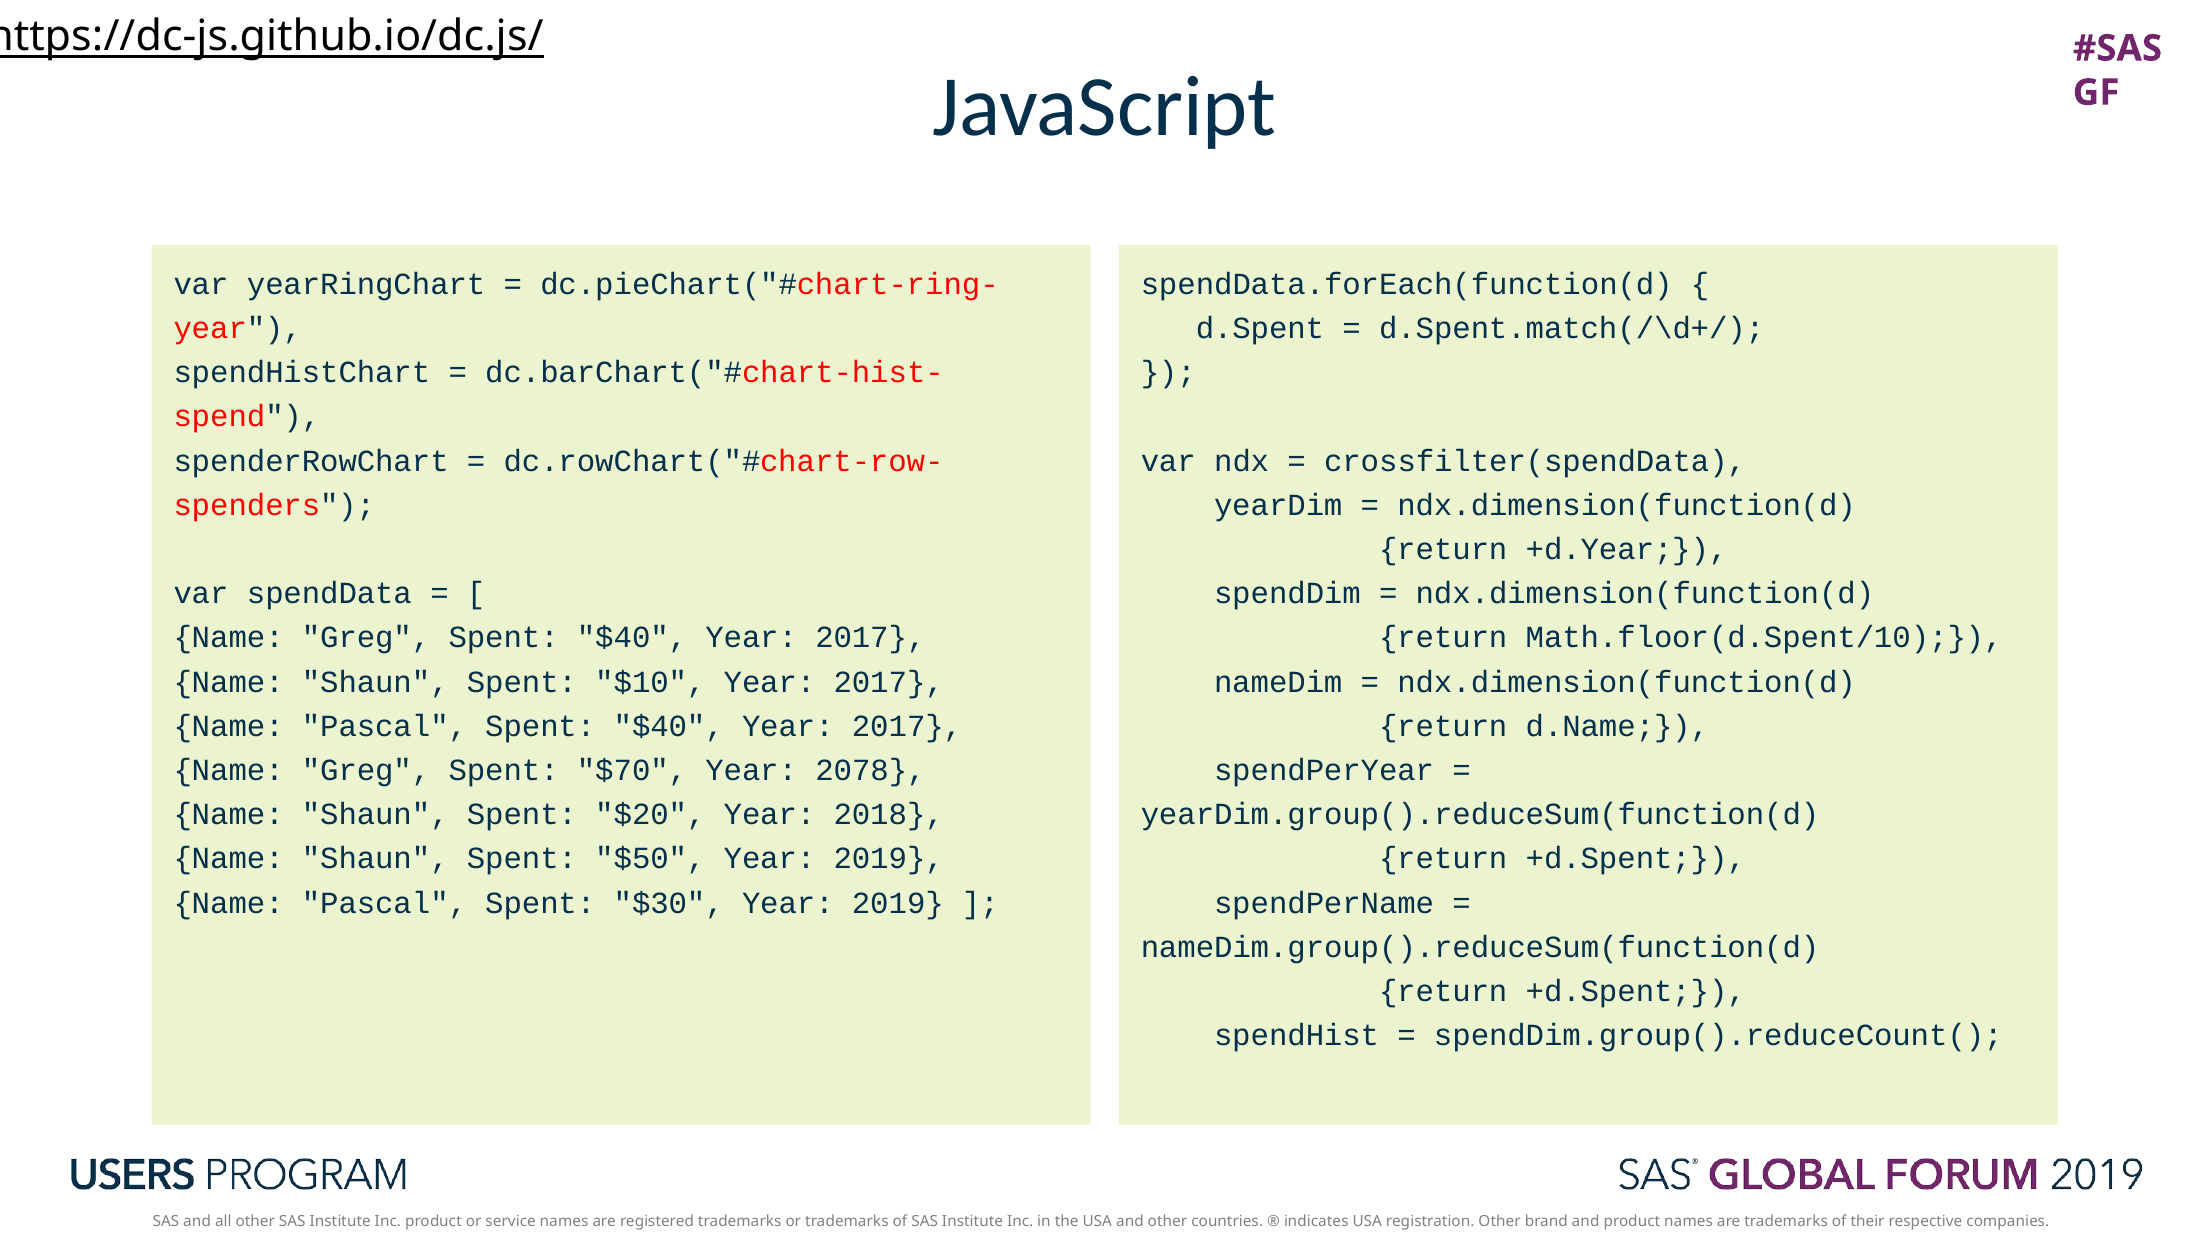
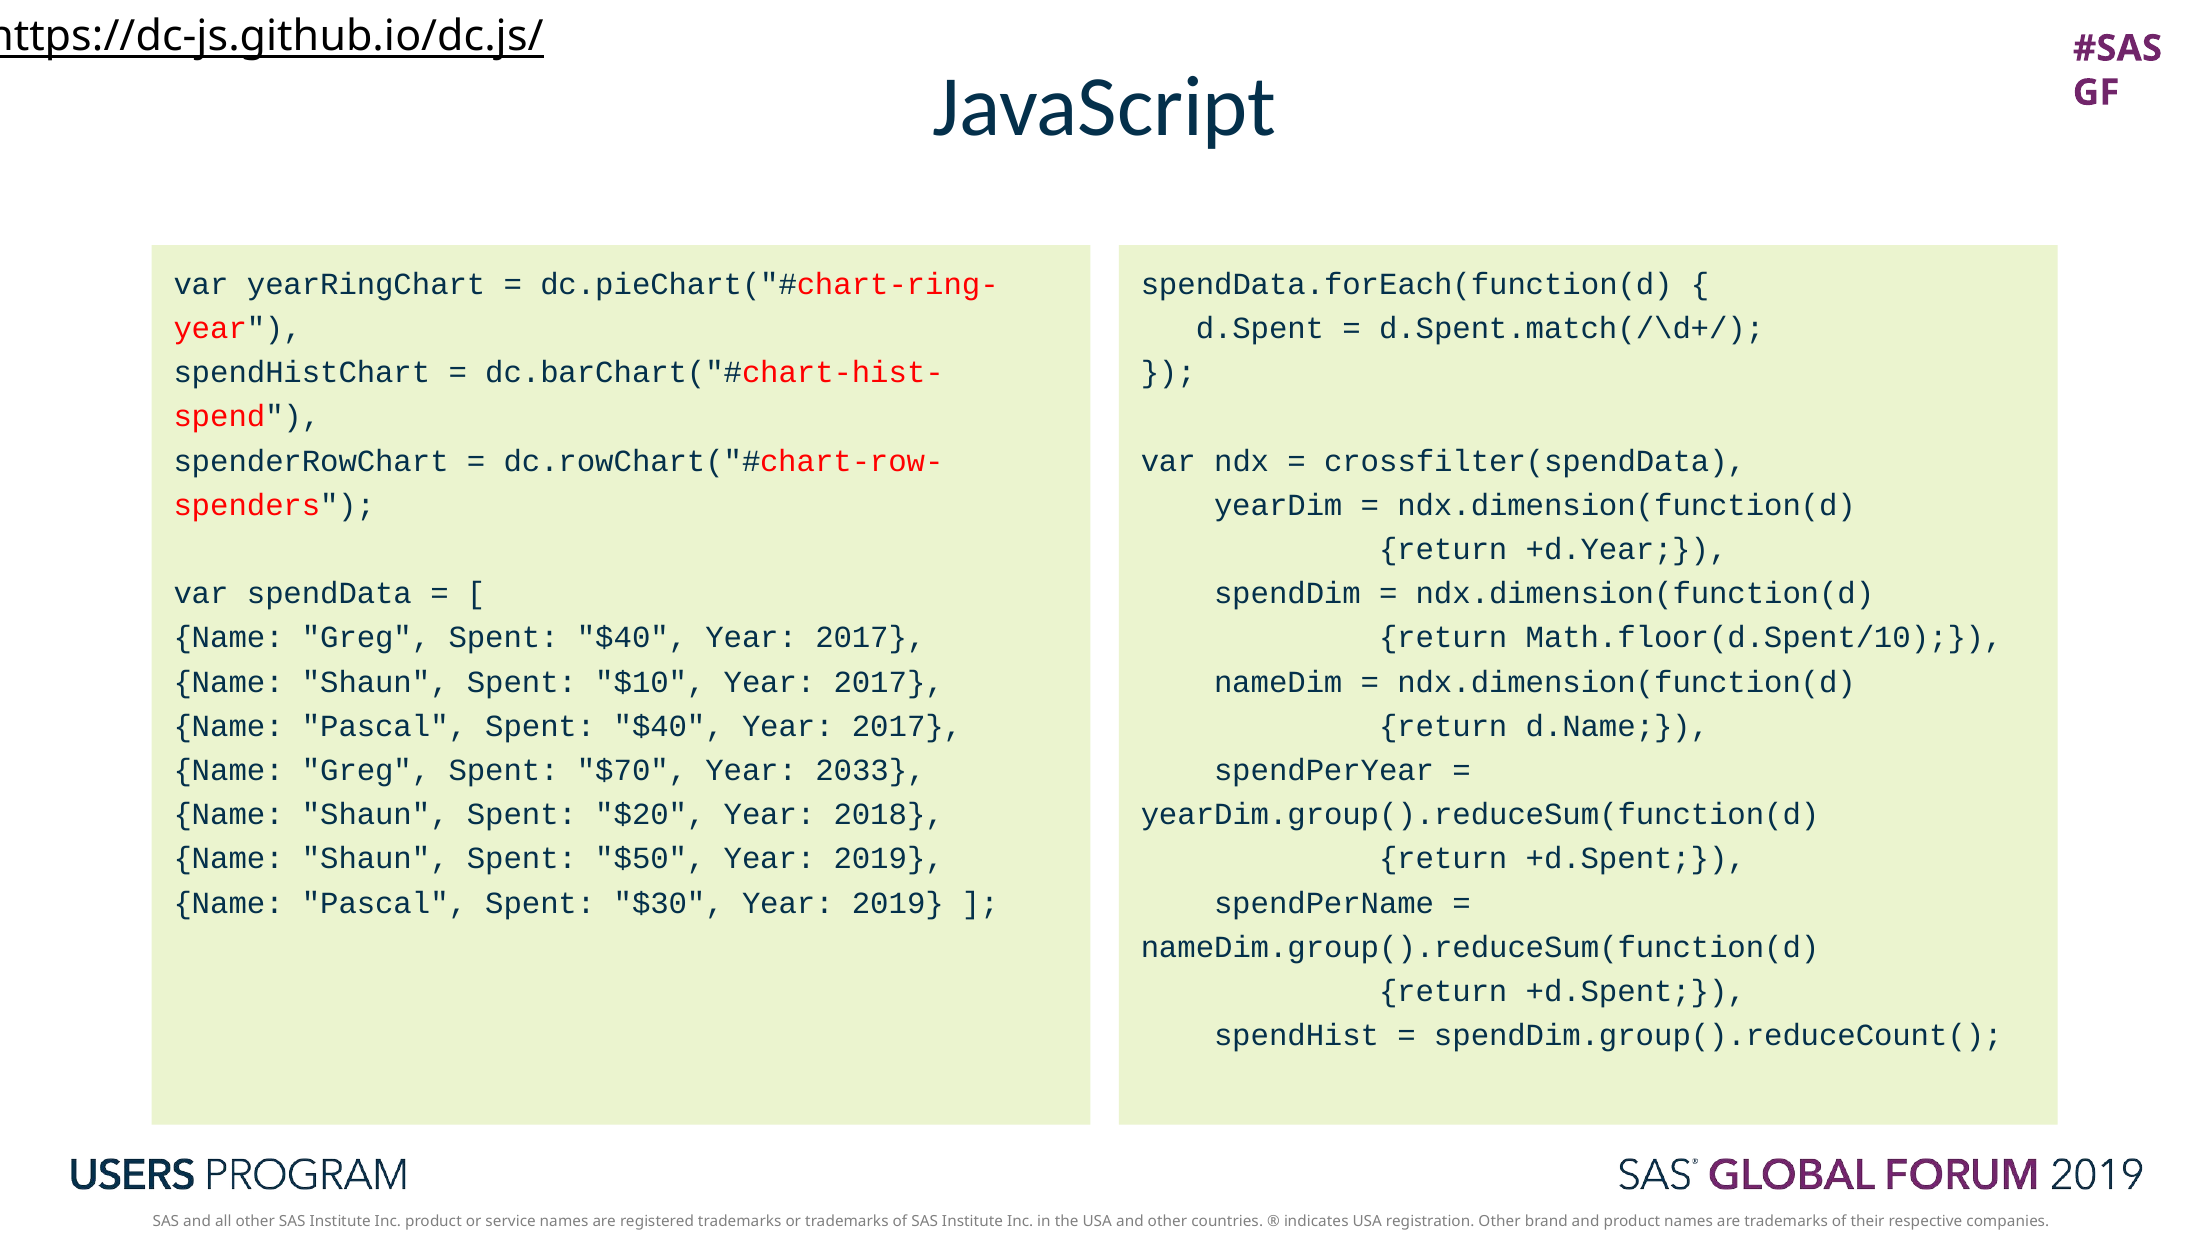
2078: 2078 -> 2033
